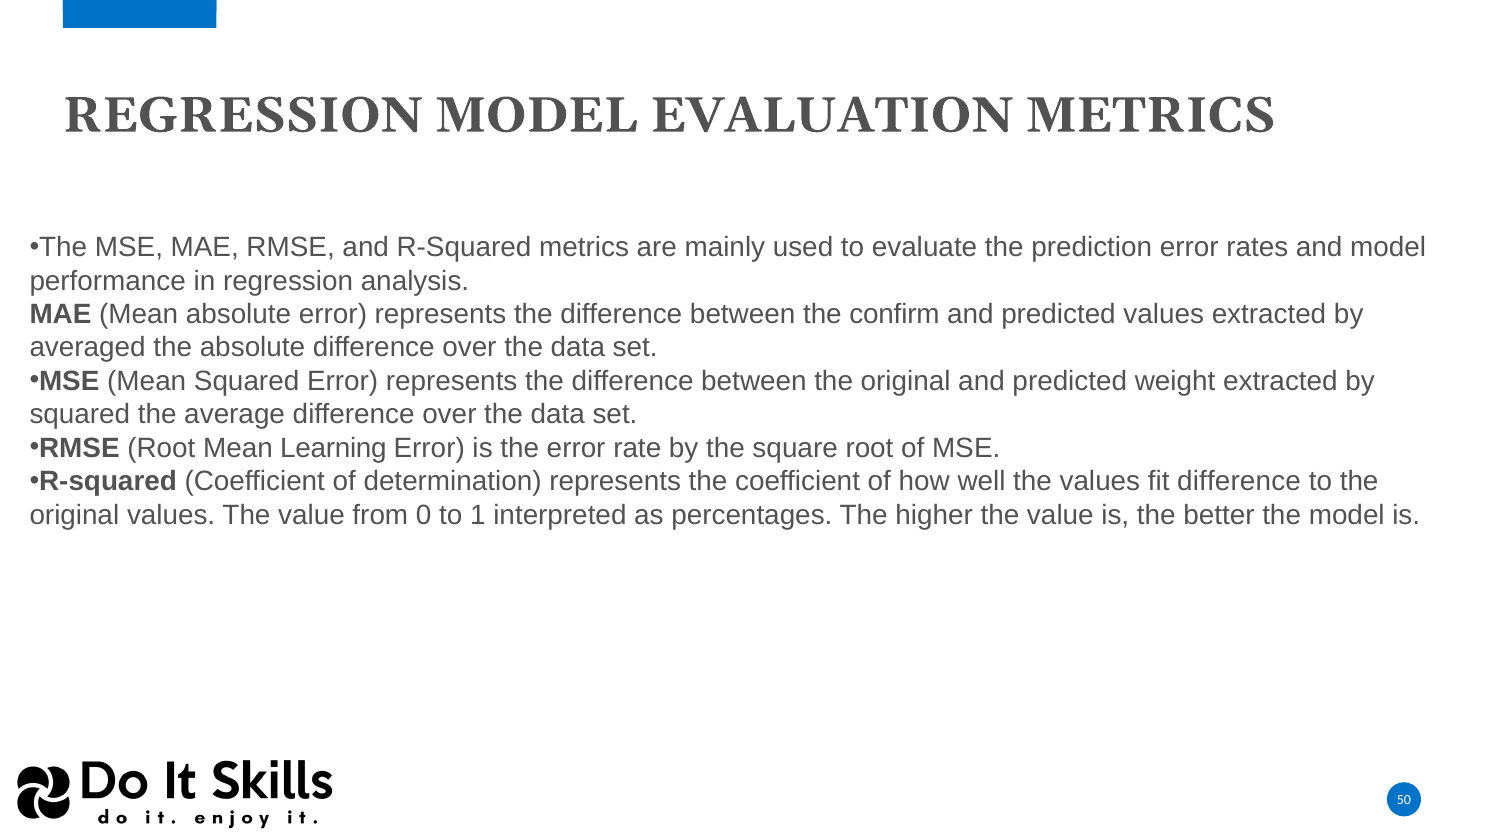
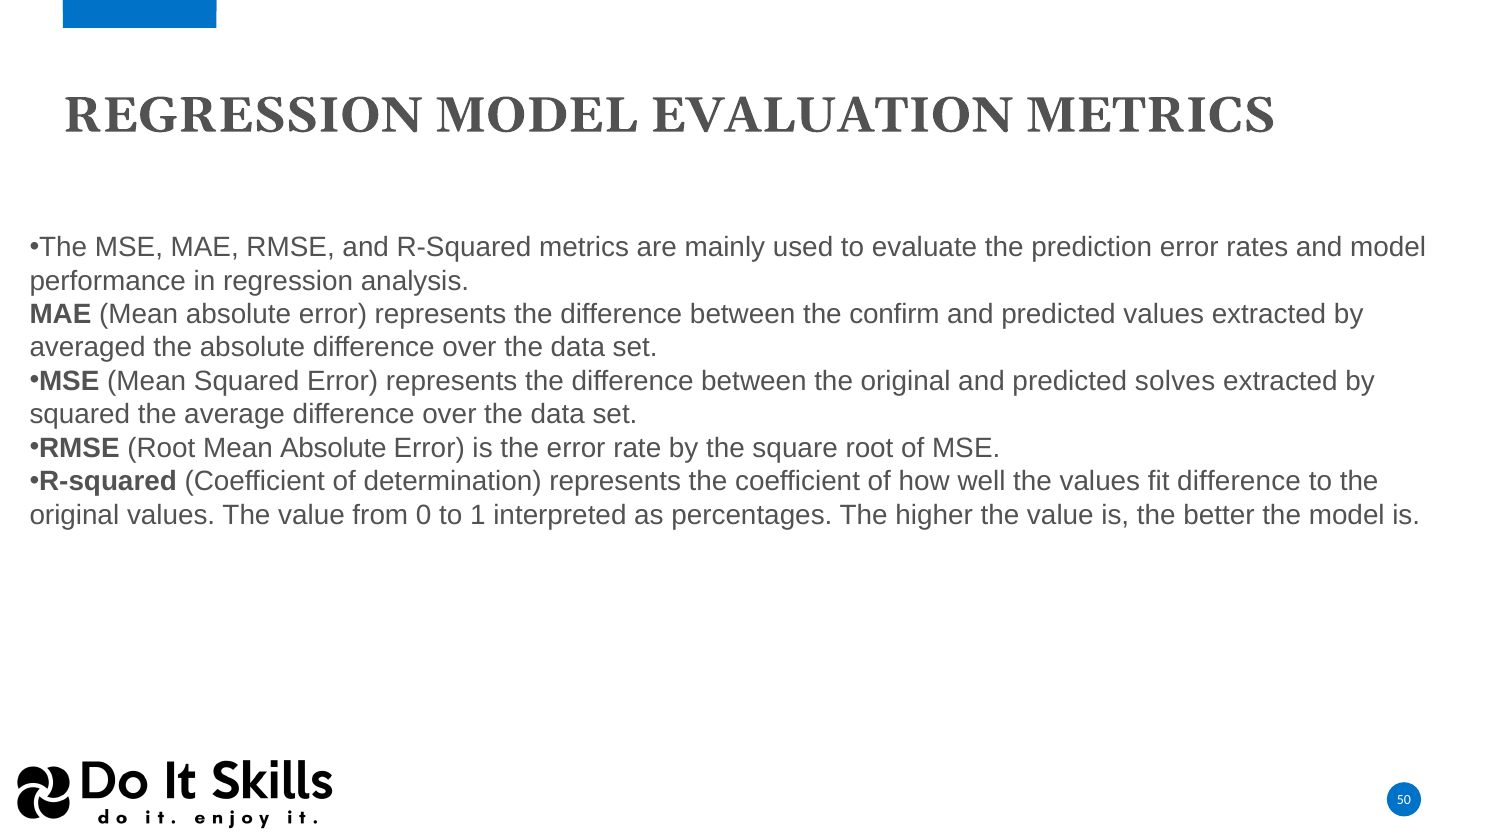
weight: weight -> solves
Root Mean Learning: Learning -> Absolute
